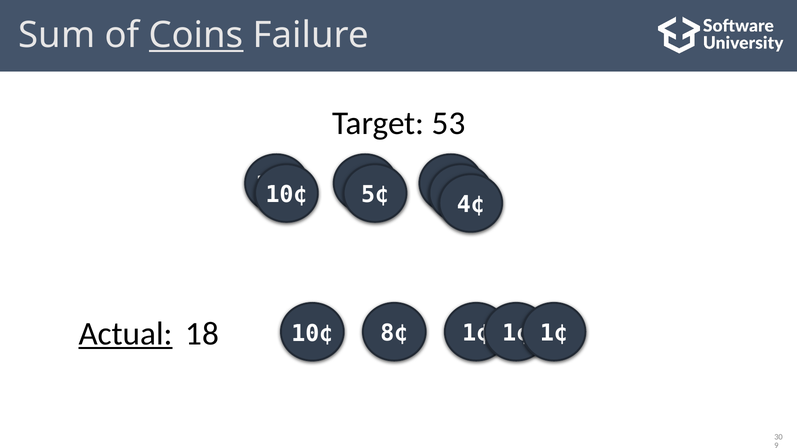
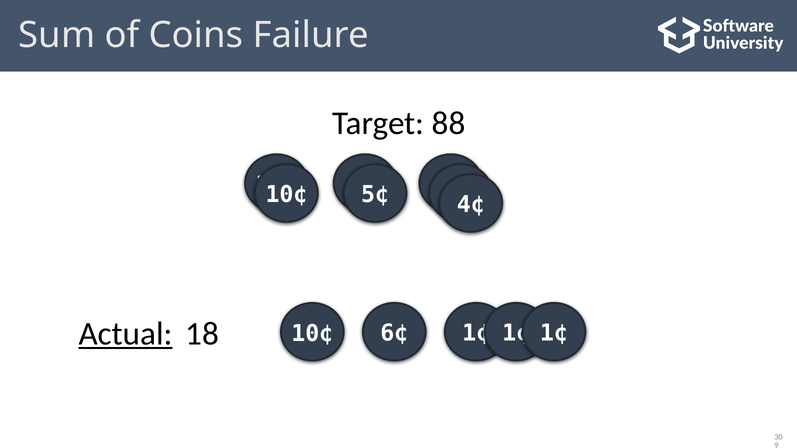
Coins underline: present -> none
53: 53 -> 88
8¢: 8¢ -> 6¢
